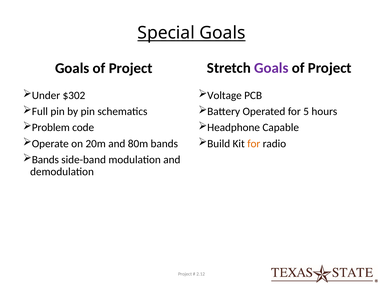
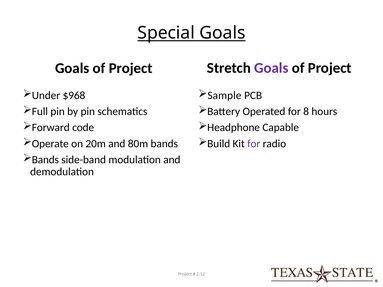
$302: $302 -> $968
Voltage: Voltage -> Sample
5: 5 -> 8
Problem: Problem -> Forward
for at (254, 144) colour: orange -> purple
